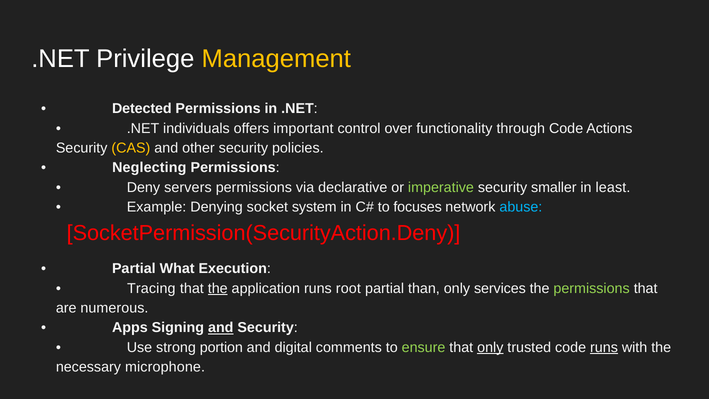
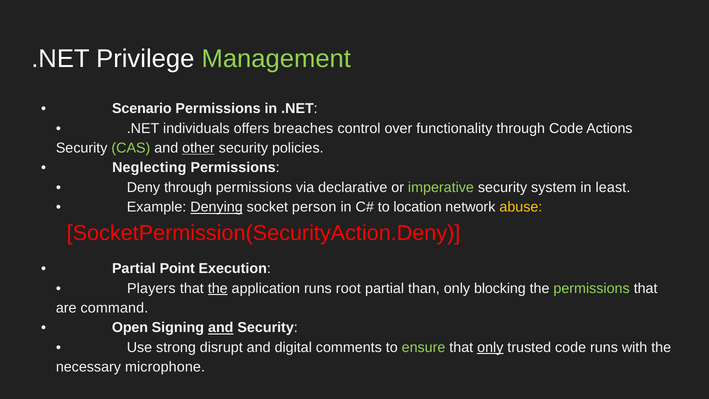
Management colour: yellow -> light green
Detected: Detected -> Scenario
important: important -> breaches
CAS colour: yellow -> light green
other underline: none -> present
Deny servers: servers -> through
smaller: smaller -> system
Denying underline: none -> present
system: system -> person
focuses: focuses -> location
abuse colour: light blue -> yellow
What: What -> Point
Tracing: Tracing -> Players
services: services -> blocking
numerous: numerous -> command
Apps: Apps -> Open
portion: portion -> disrupt
runs at (604, 347) underline: present -> none
